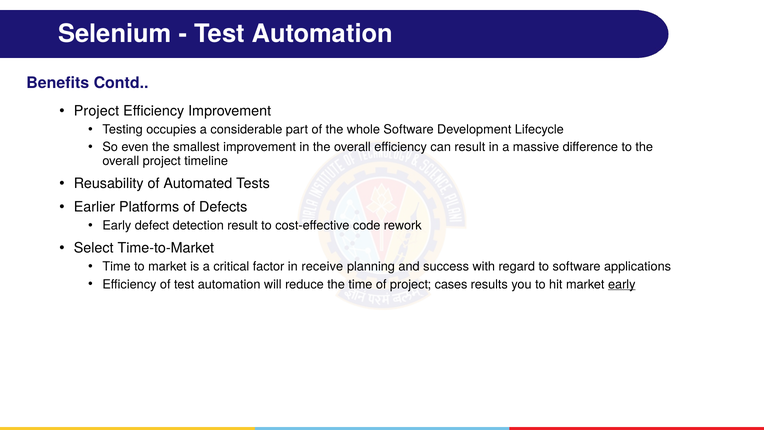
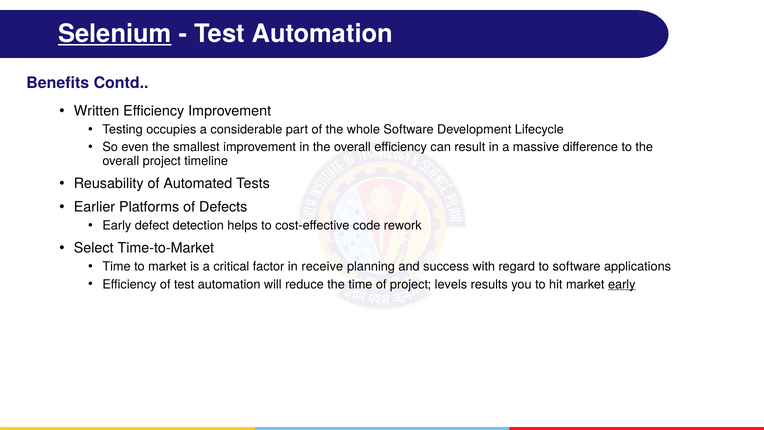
Selenium underline: none -> present
Project at (96, 111): Project -> Written
detection result: result -> helps
cases: cases -> levels
